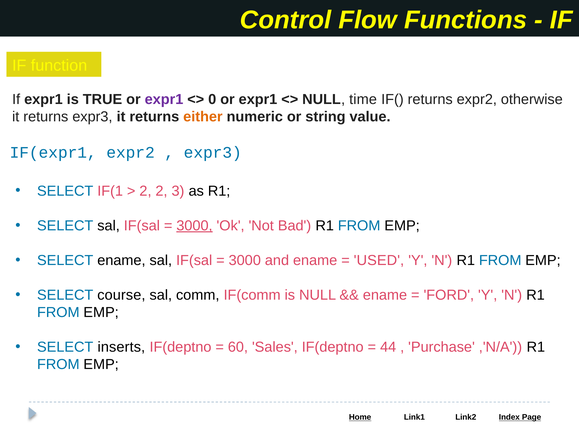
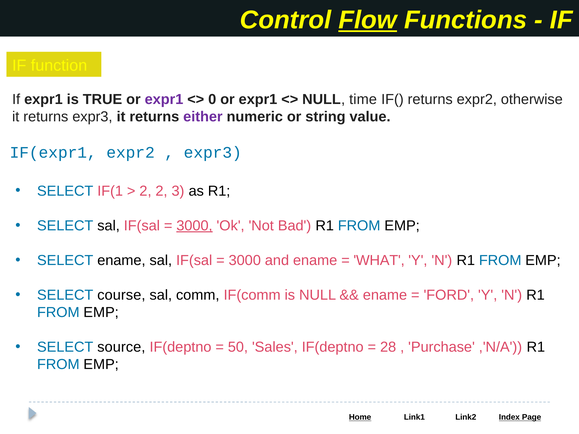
Flow underline: none -> present
either colour: orange -> purple
USED: USED -> WHAT
inserts: inserts -> source
60: 60 -> 50
44: 44 -> 28
